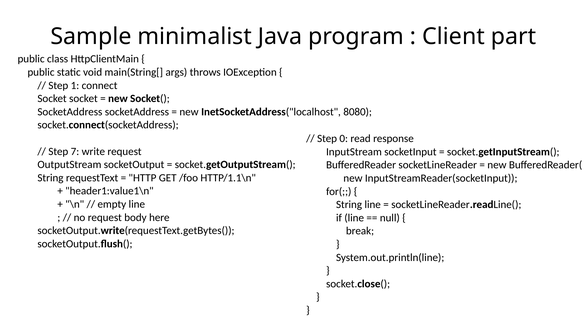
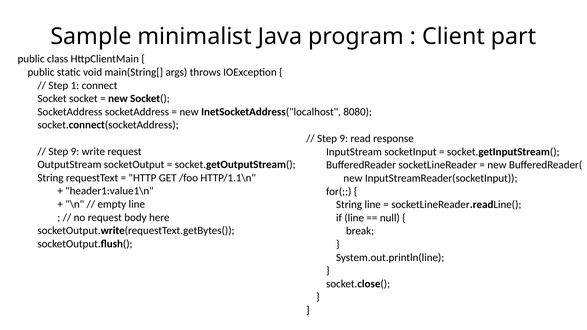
0 at (344, 139): 0 -> 9
7 at (75, 151): 7 -> 9
